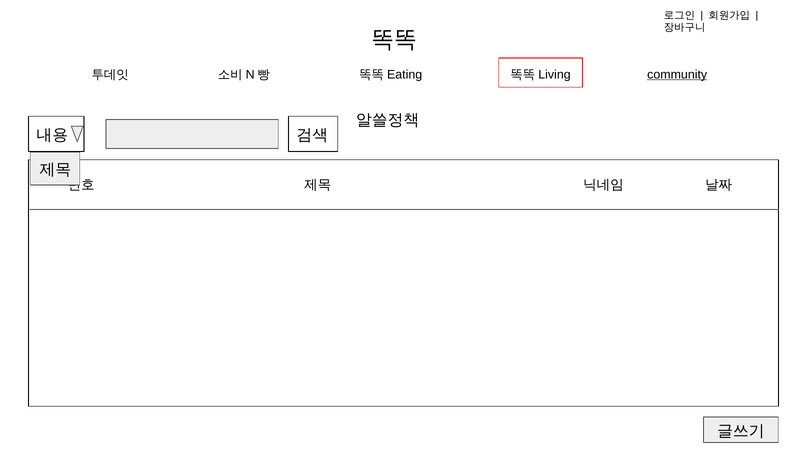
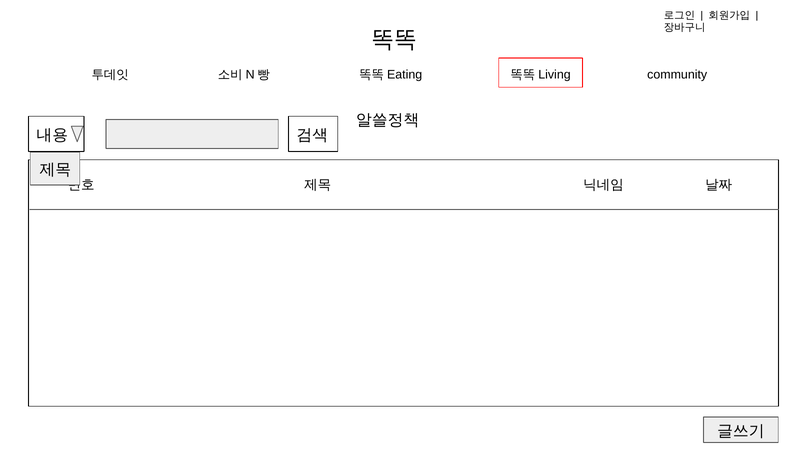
community underline: present -> none
